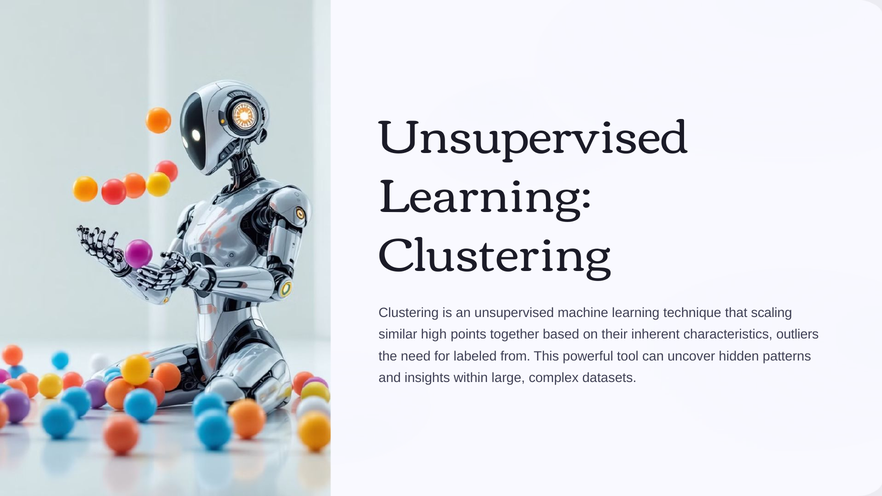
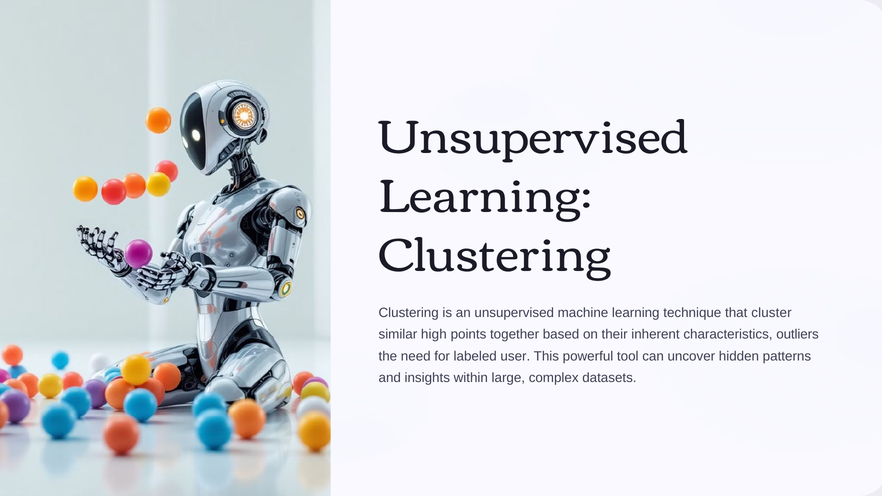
scaling: scaling -> cluster
from: from -> user
